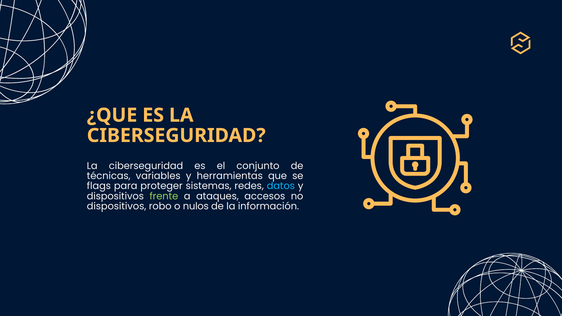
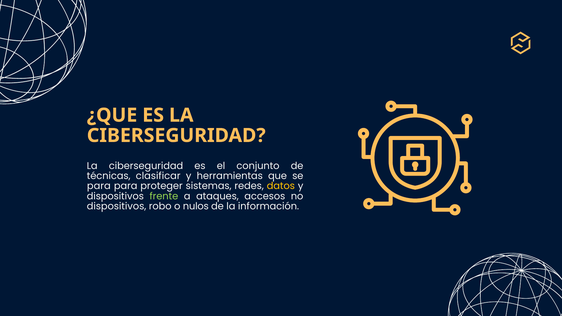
variables: variables -> clasificar
flags at (99, 186): flags -> para
datos colour: light blue -> yellow
